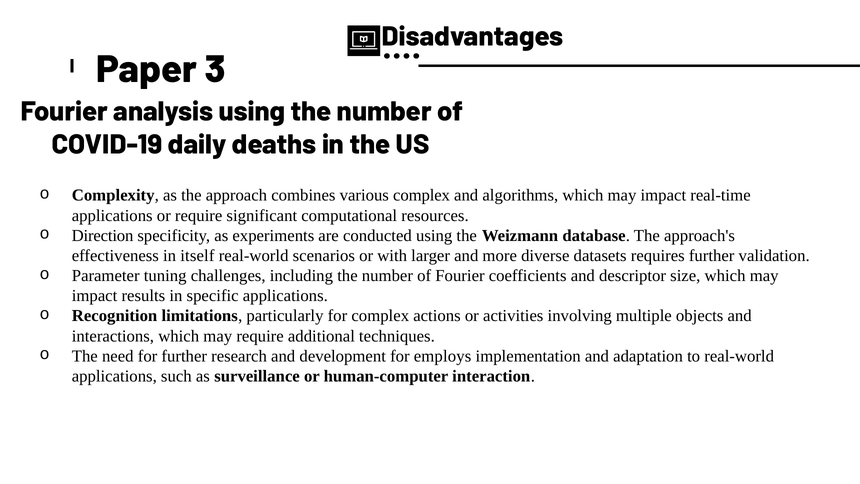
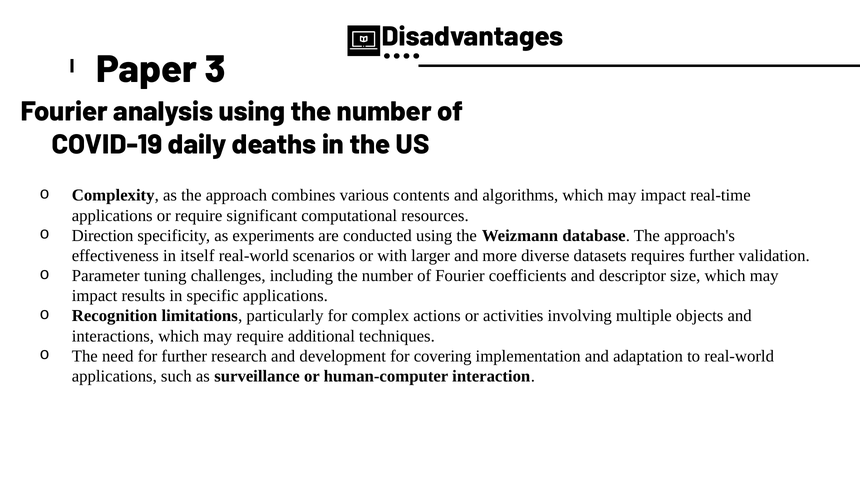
various complex: complex -> contents
employs: employs -> covering
